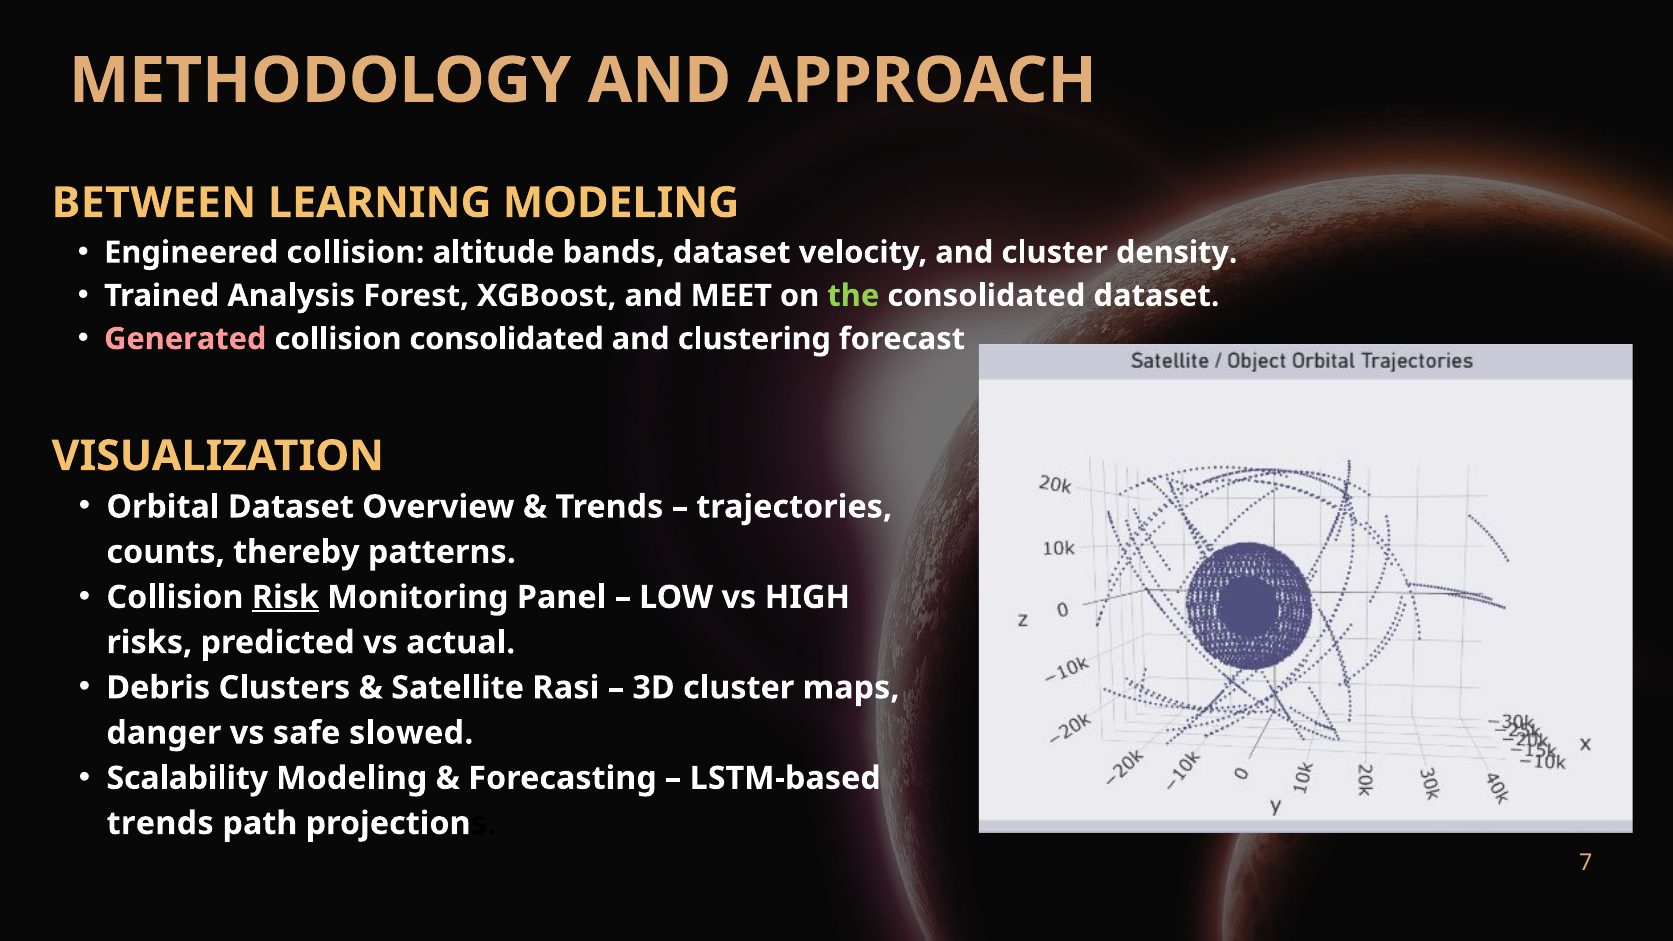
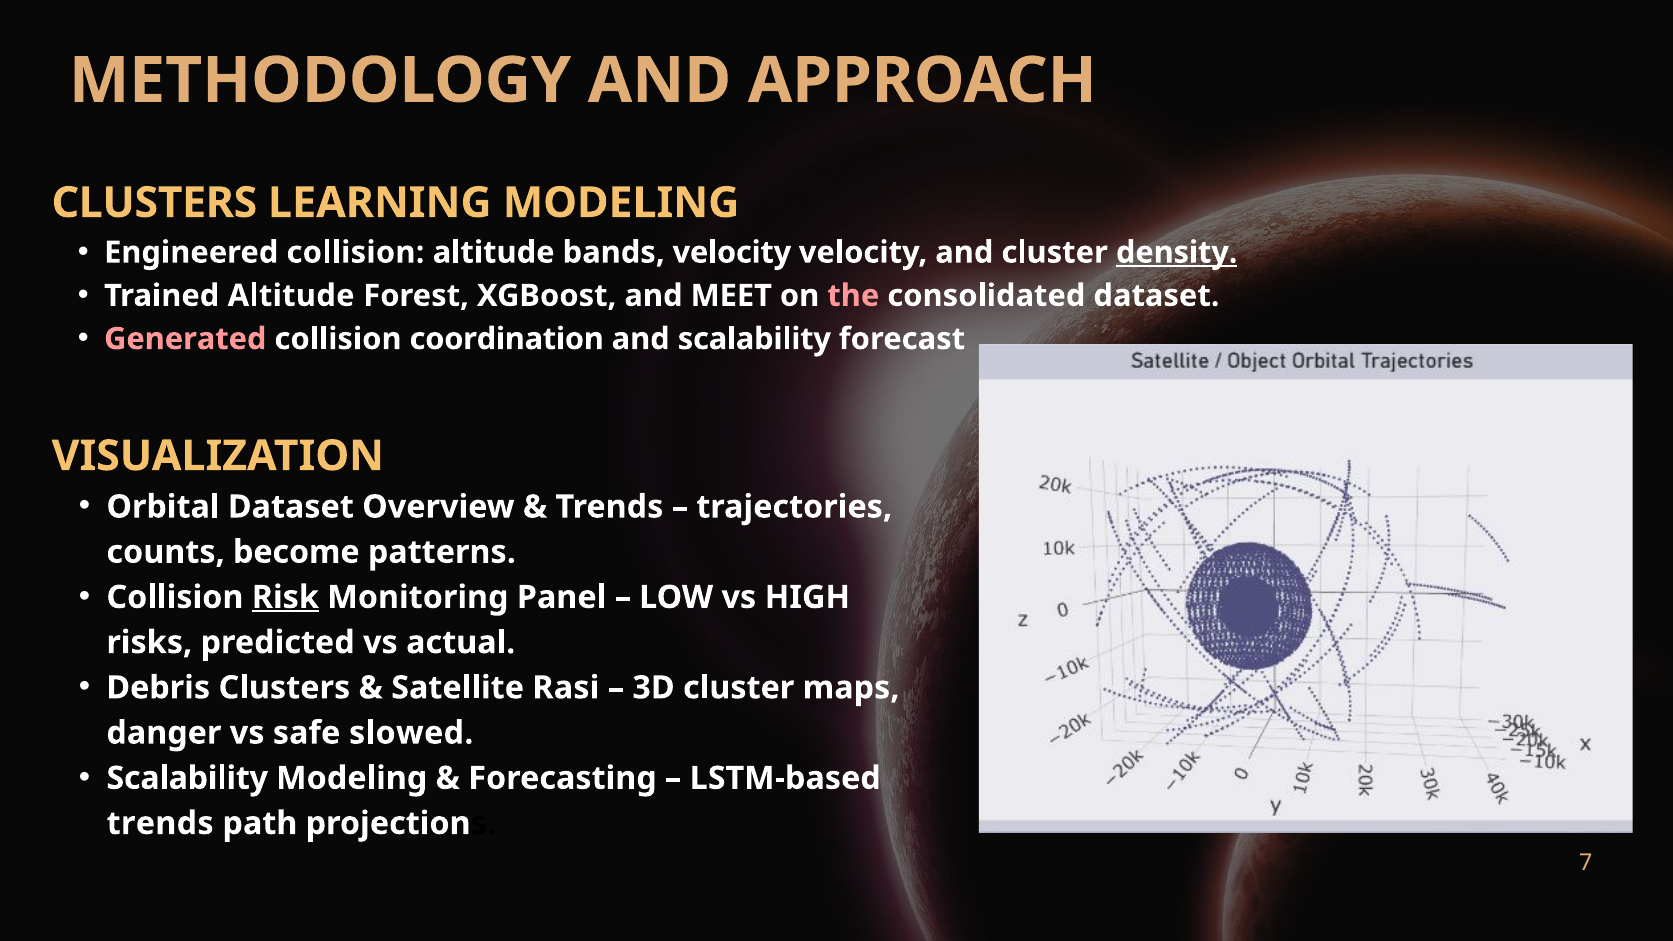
BETWEEN at (154, 203): BETWEEN -> CLUSTERS
bands dataset: dataset -> velocity
density underline: none -> present
Trained Analysis: Analysis -> Altitude
the colour: light green -> pink
collision consolidated: consolidated -> coordination
and clustering: clustering -> scalability
thereby: thereby -> become
